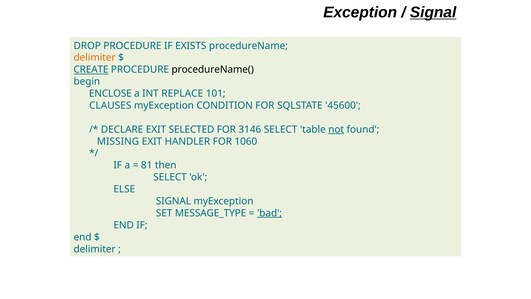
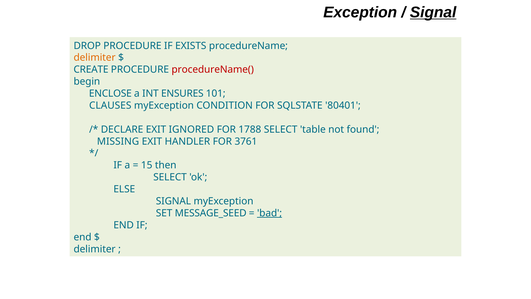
CREATE underline: present -> none
procedureName( colour: black -> red
REPLACE: REPLACE -> ENSURES
45600: 45600 -> 80401
SELECTED: SELECTED -> IGNORED
3146: 3146 -> 1788
not underline: present -> none
1060: 1060 -> 3761
81: 81 -> 15
MESSAGE_TYPE: MESSAGE_TYPE -> MESSAGE_SEED
